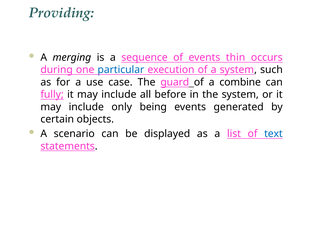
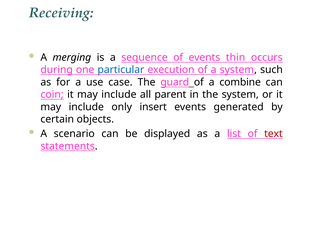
Providing: Providing -> Receiving
fully: fully -> coin
before: before -> parent
being: being -> insert
text colour: blue -> red
